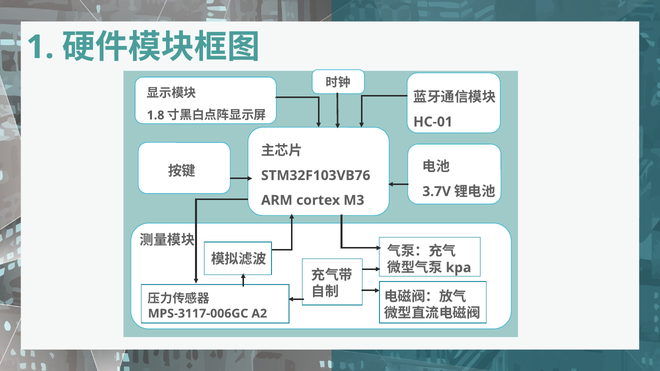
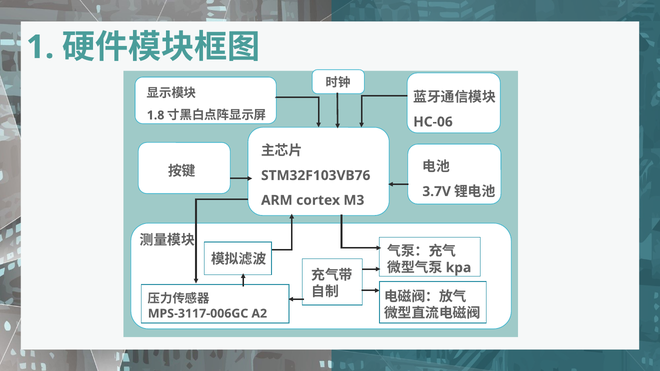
HC-01: HC-01 -> HC-06
